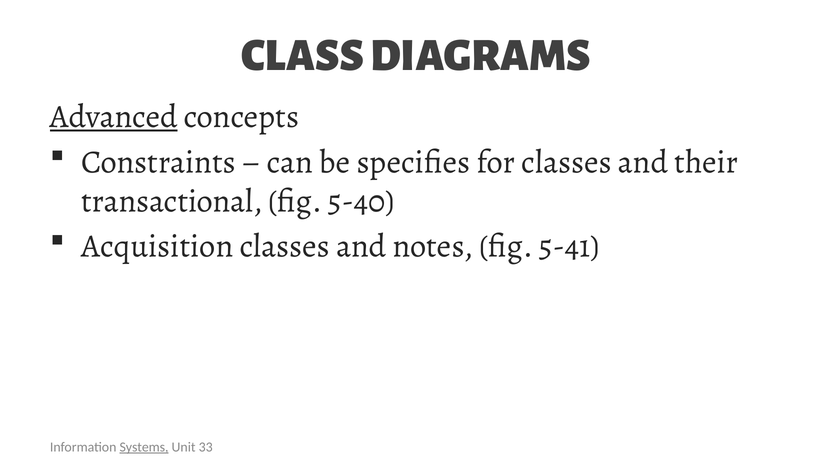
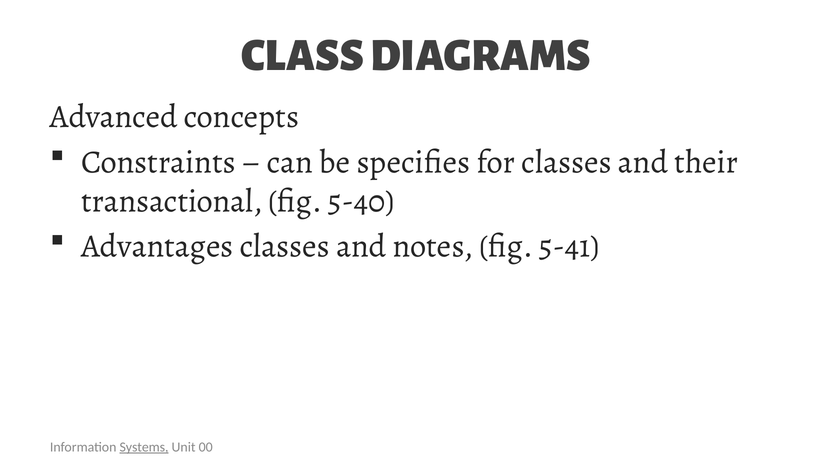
Advanced underline: present -> none
Acquisition: Acquisition -> Advantages
33: 33 -> 00
